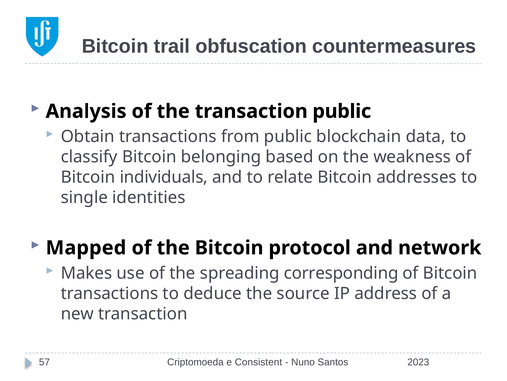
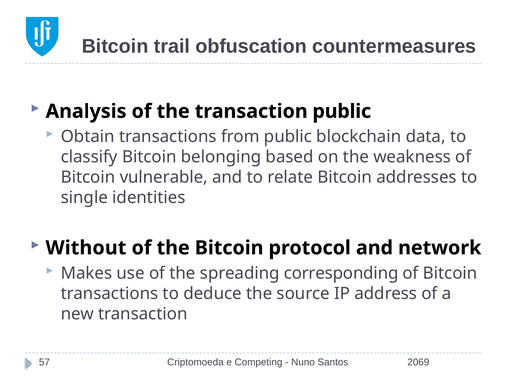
individuals: individuals -> vulnerable
Mapped: Mapped -> Without
Consistent: Consistent -> Competing
2023: 2023 -> 2069
